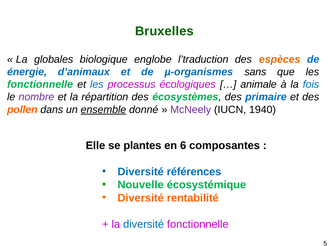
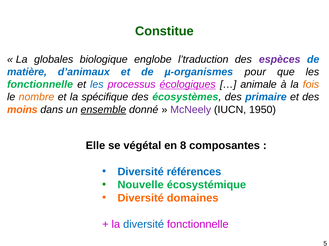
Bruxelles: Bruxelles -> Constitue
espèces colour: orange -> purple
énergie: énergie -> matière
sans: sans -> pour
écologiques underline: none -> present
fois colour: blue -> orange
nombre colour: purple -> orange
répartition: répartition -> spécifique
pollen: pollen -> moins
1940: 1940 -> 1950
plantes: plantes -> végétal
6: 6 -> 8
rentabilité: rentabilité -> domaines
